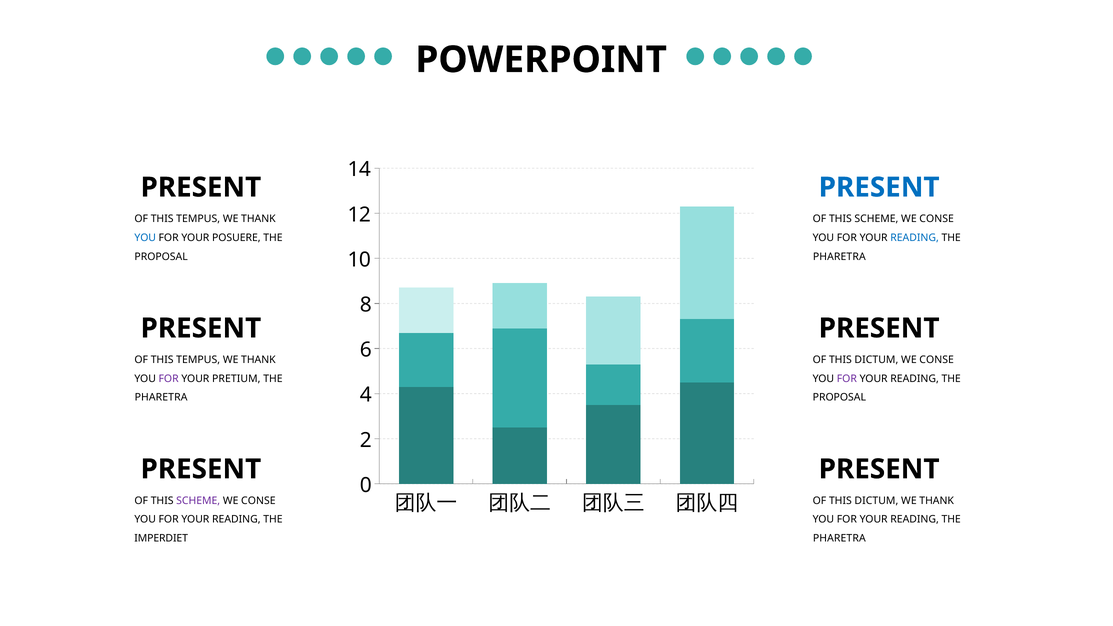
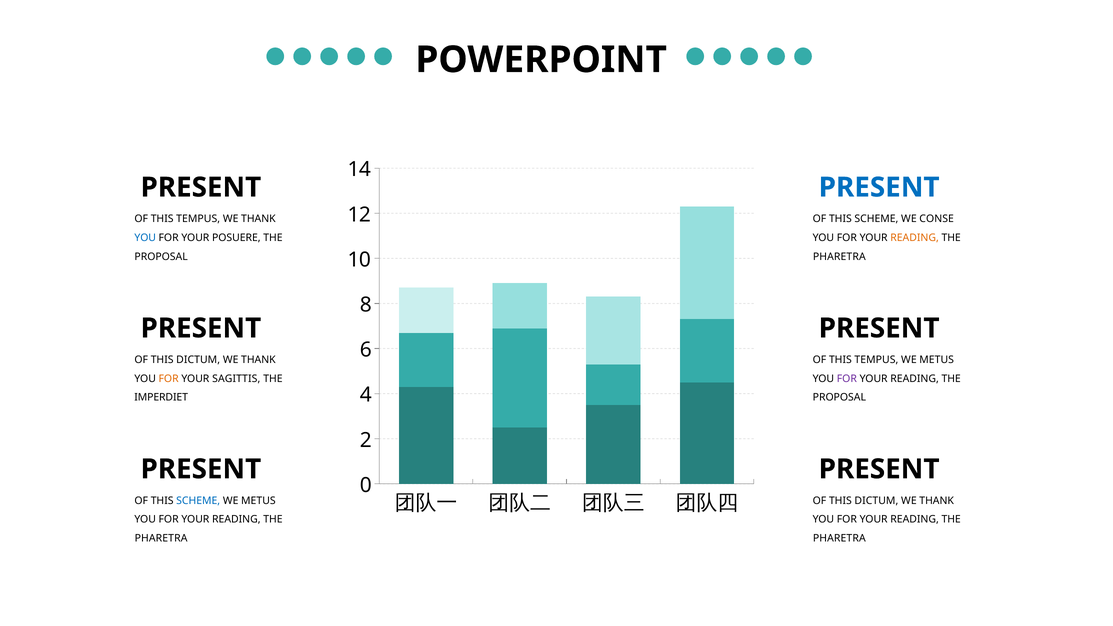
READING at (915, 238) colour: blue -> orange
TEMPUS at (198, 360): TEMPUS -> DICTUM
DICTUM at (876, 360): DICTUM -> TEMPUS
CONSE at (937, 360): CONSE -> METUS
FOR at (169, 379) colour: purple -> orange
PRETIUM: PRETIUM -> SAGITTIS
PHARETRA at (161, 397): PHARETRA -> IMPERDIET
SCHEME at (198, 501) colour: purple -> blue
CONSE at (258, 501): CONSE -> METUS
IMPERDIET at (161, 538): IMPERDIET -> PHARETRA
